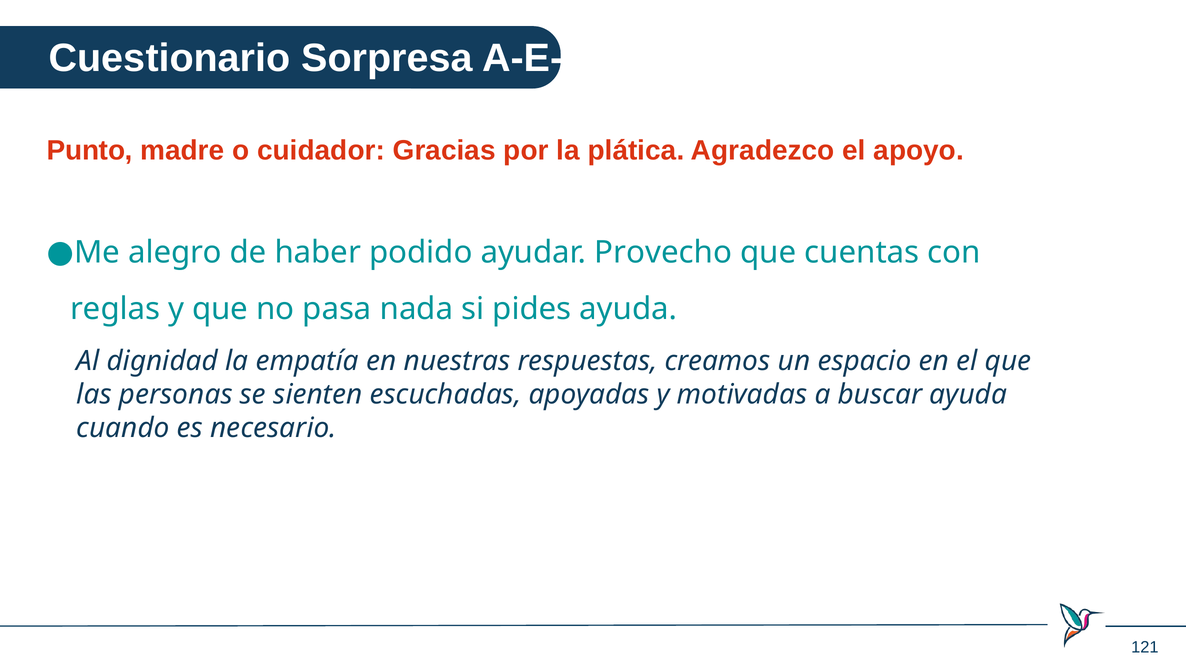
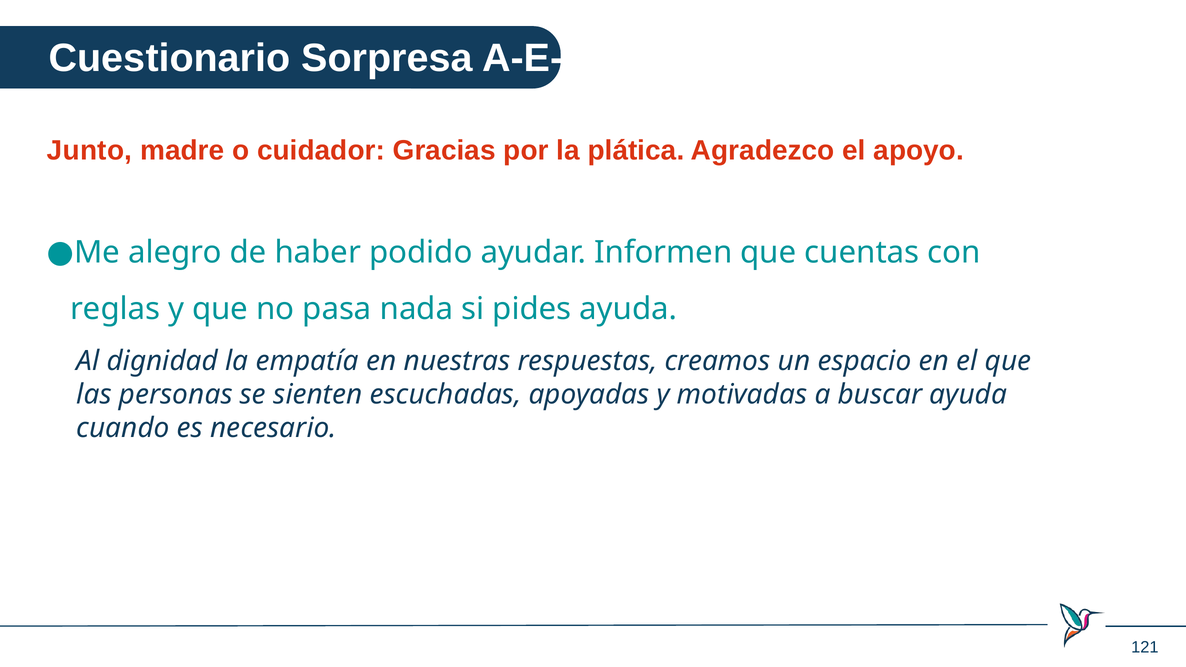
Punto: Punto -> Junto
Provecho: Provecho -> Informen
